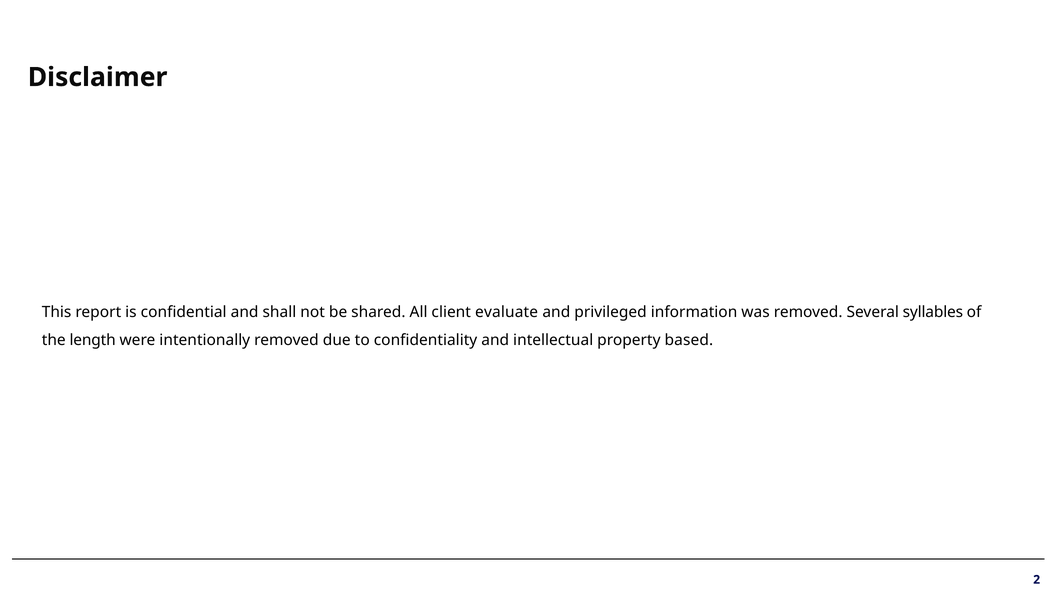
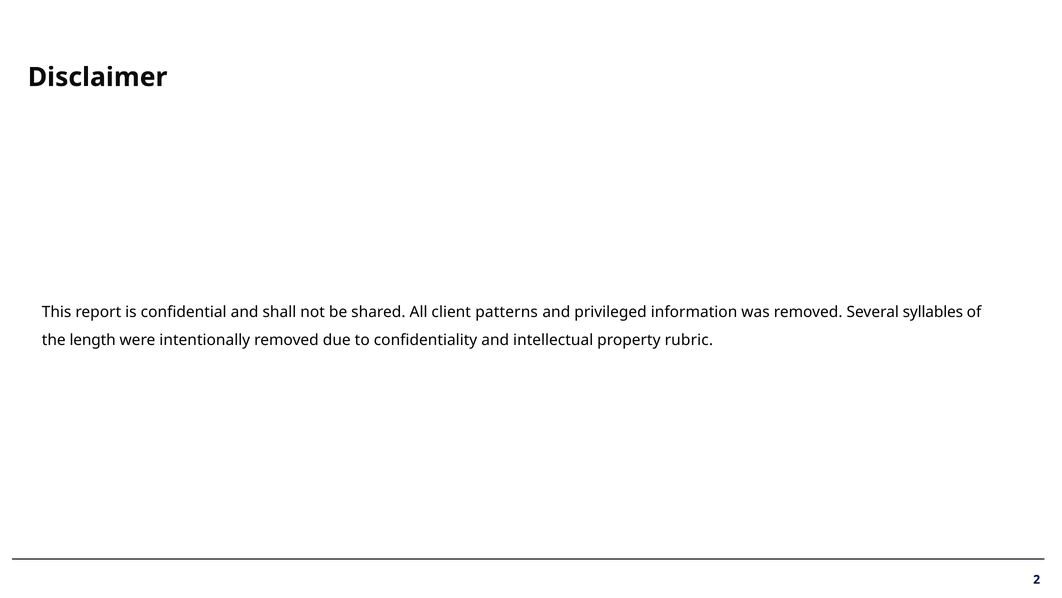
evaluate: evaluate -> patterns
based: based -> rubric
